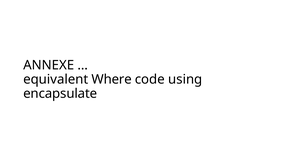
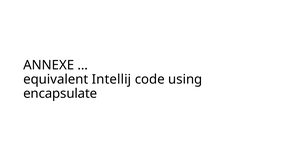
Where: Where -> Intellij
